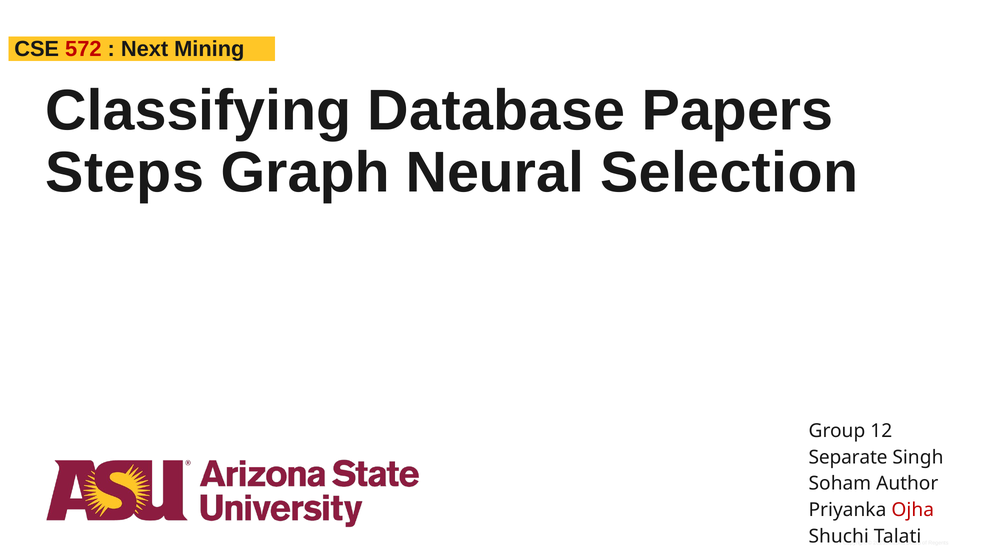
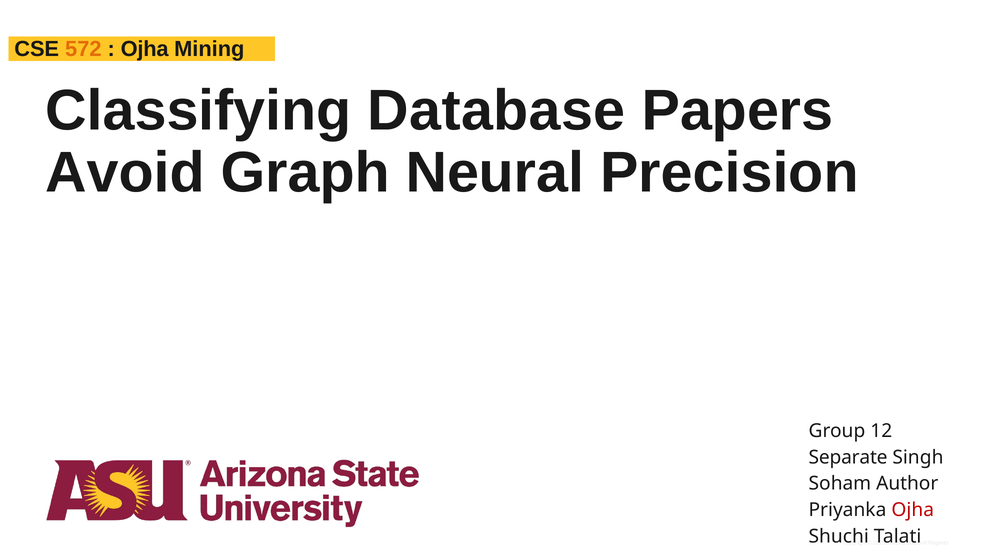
572 colour: red -> orange
Next at (145, 49): Next -> Ojha
Steps: Steps -> Avoid
Selection: Selection -> Precision
